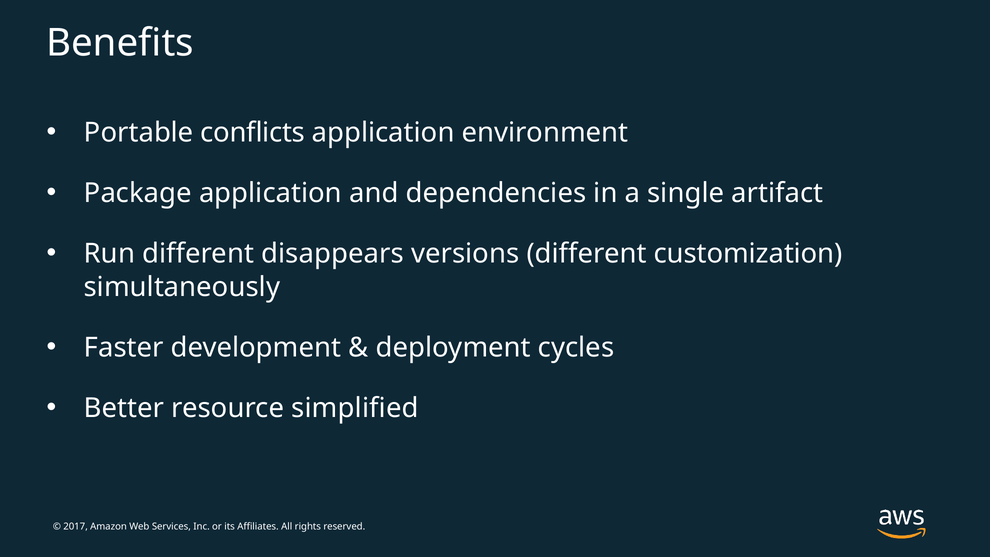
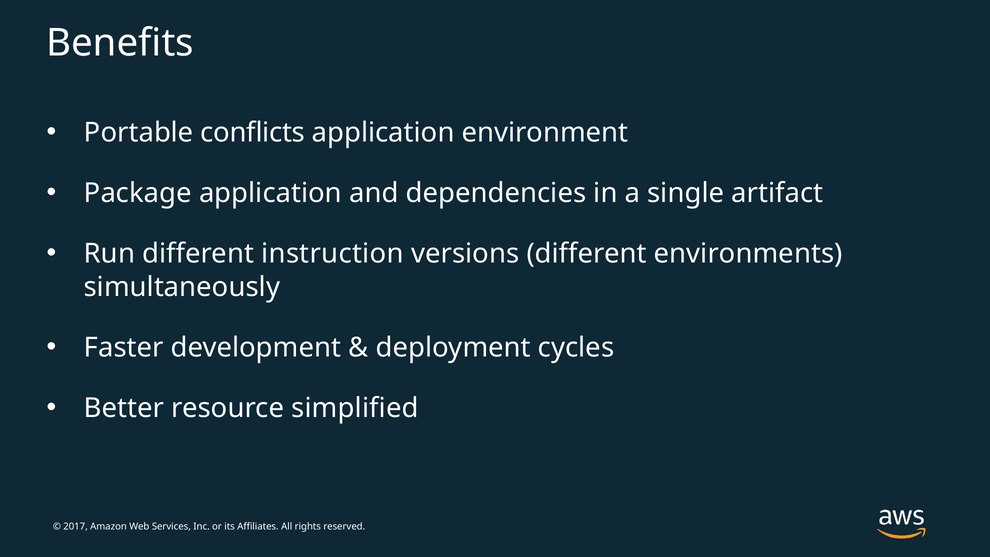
disappears: disappears -> instruction
customization: customization -> environments
